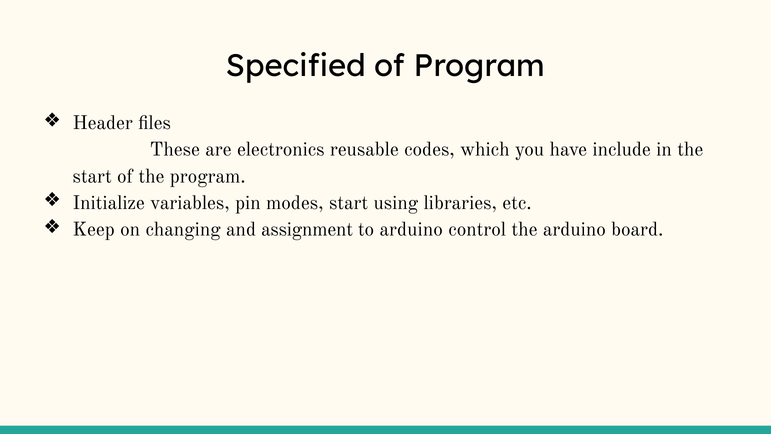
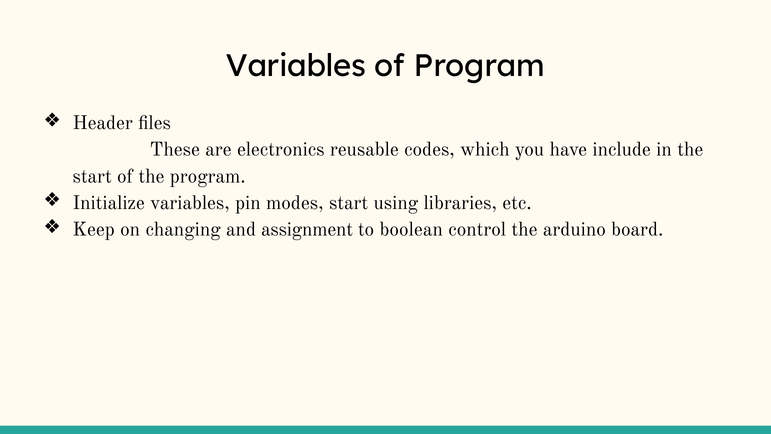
Specified at (296, 66): Specified -> Variables
to arduino: arduino -> boolean
